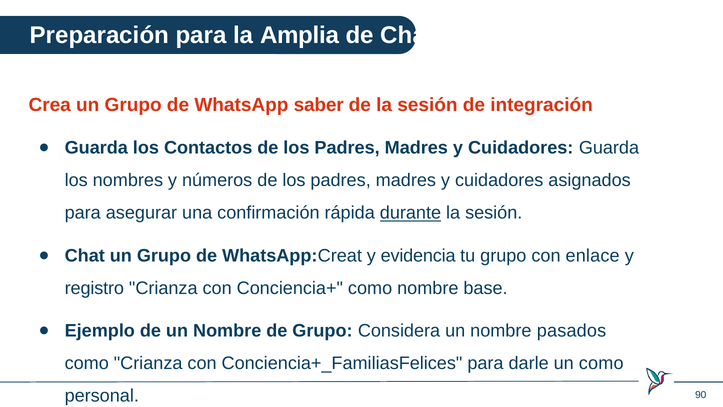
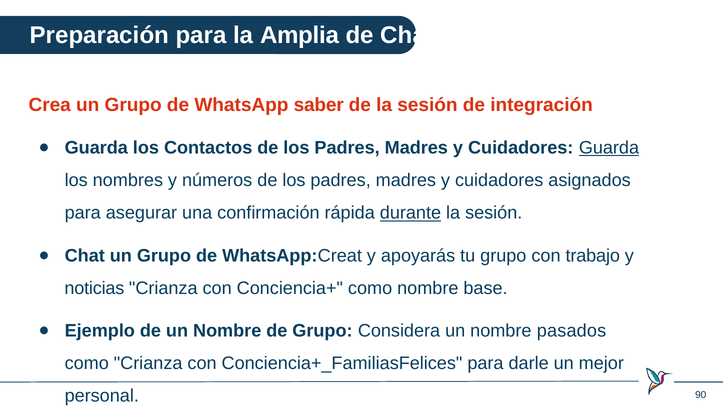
Guarda at (609, 148) underline: none -> present
evidencia: evidencia -> apoyarás
enlace: enlace -> trabajo
registro: registro -> noticias
un como: como -> mejor
